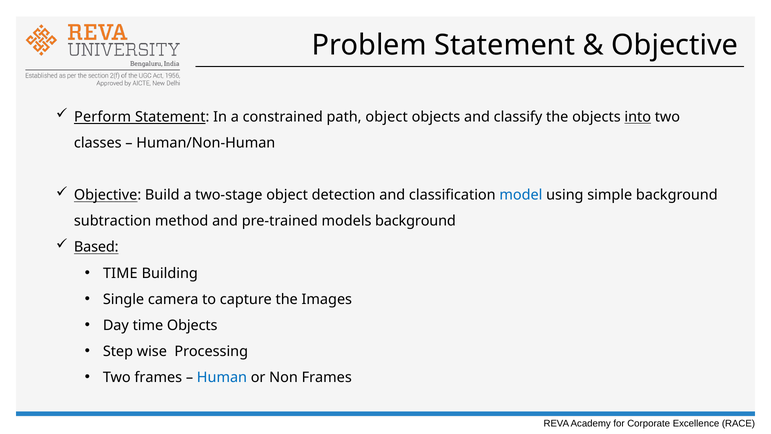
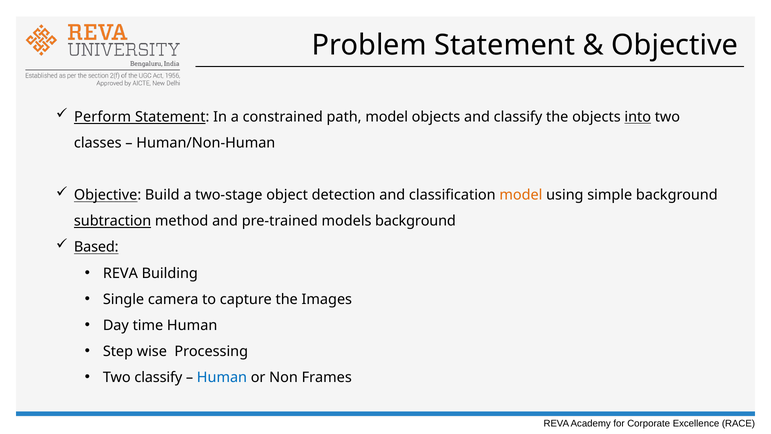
path object: object -> model
model at (521, 195) colour: blue -> orange
subtraction underline: none -> present
TIME at (120, 273): TIME -> REVA
time Objects: Objects -> Human
Two frames: frames -> classify
